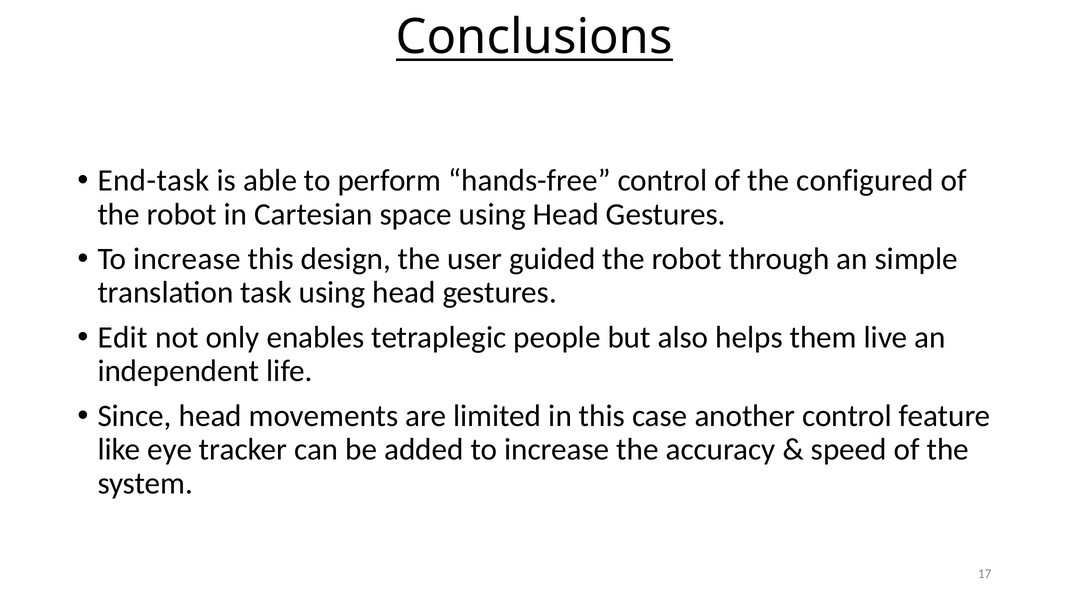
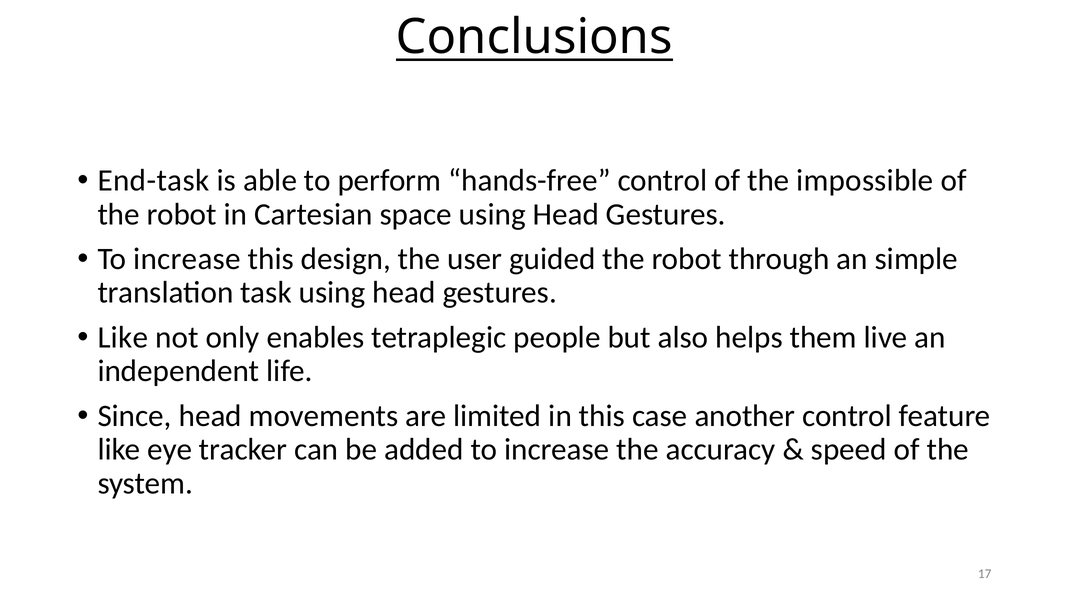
configured: configured -> impossible
Edit at (123, 338): Edit -> Like
